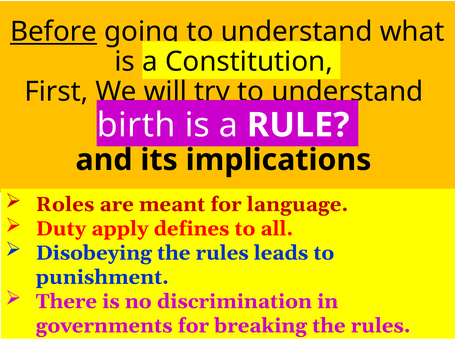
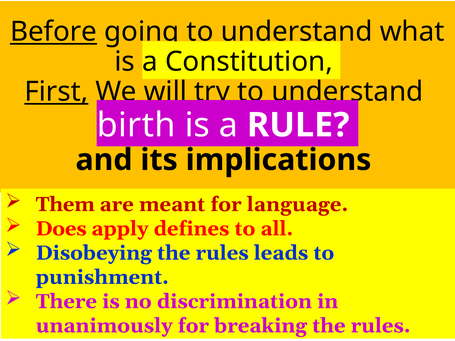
First underline: none -> present
Roles: Roles -> Them
Duty: Duty -> Does
governments: governments -> unanimously
